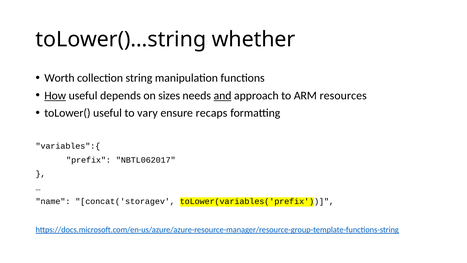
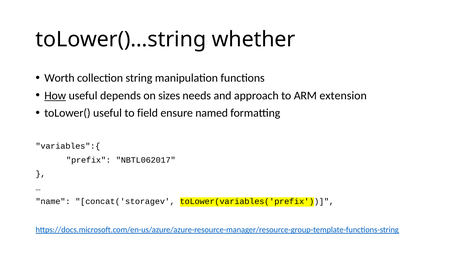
and underline: present -> none
resources: resources -> extension
vary: vary -> field
recaps: recaps -> named
